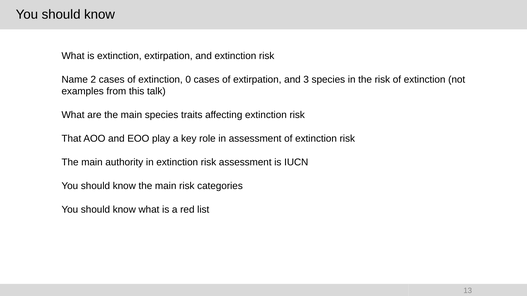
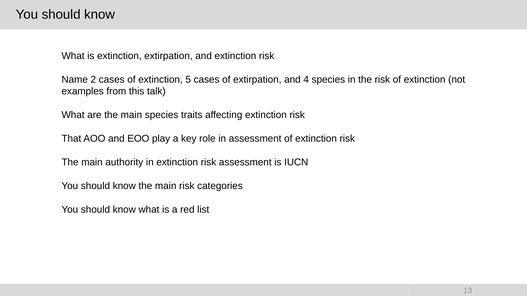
0: 0 -> 5
3: 3 -> 4
